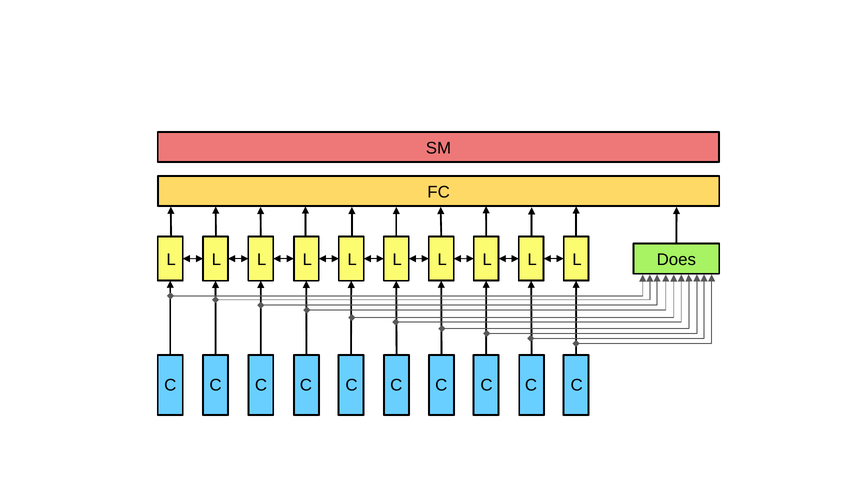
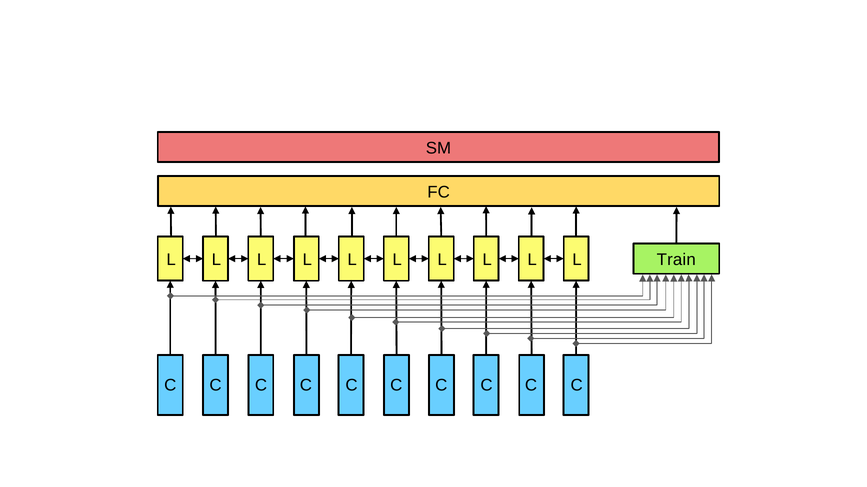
Does: Does -> Train
